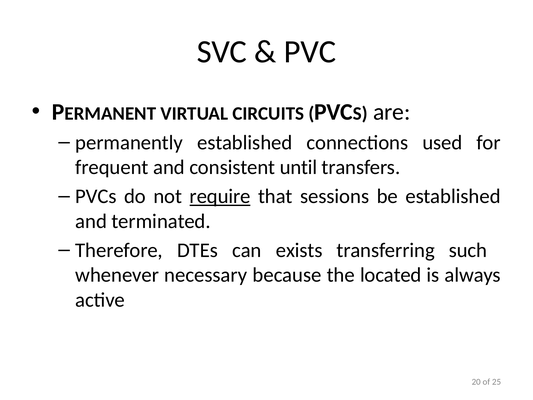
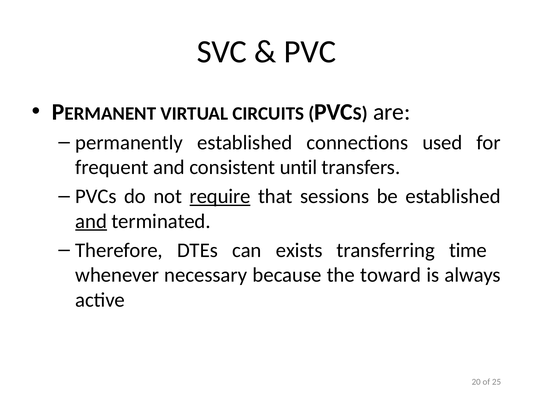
and at (91, 221) underline: none -> present
such: such -> time
located: located -> toward
